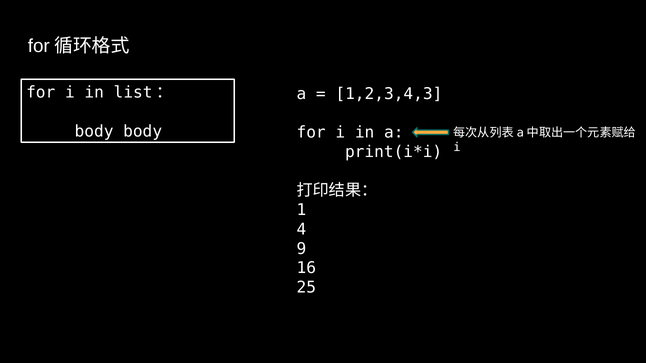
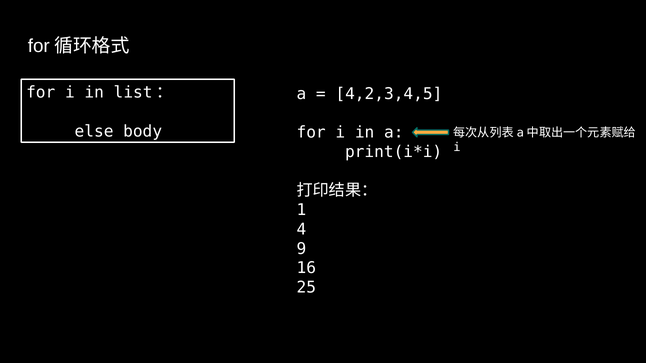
1,2,3,4,3: 1,2,3,4,3 -> 4,2,3,4,5
body at (94, 131): body -> else
